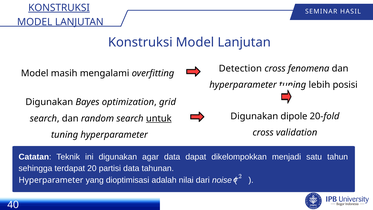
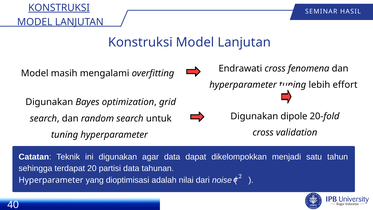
Detection: Detection -> Endrawati
posisi: posisi -> effort
untuk underline: present -> none
